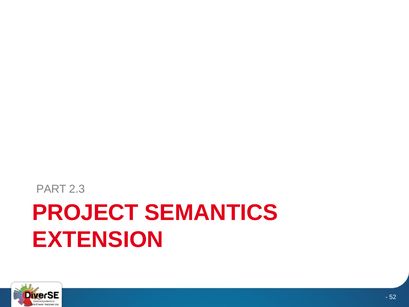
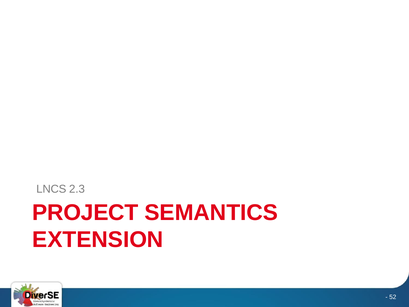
PART: PART -> LNCS
